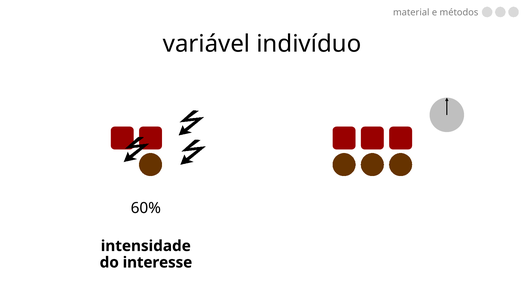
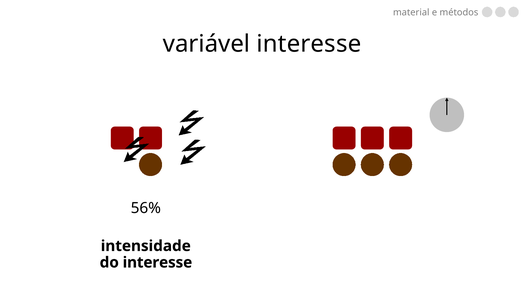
variável indivíduo: indivíduo -> interesse
60%: 60% -> 56%
